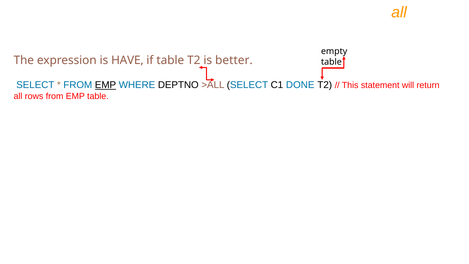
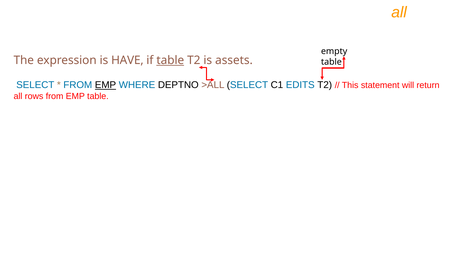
table at (170, 60) underline: none -> present
better: better -> assets
DONE: DONE -> EDITS
